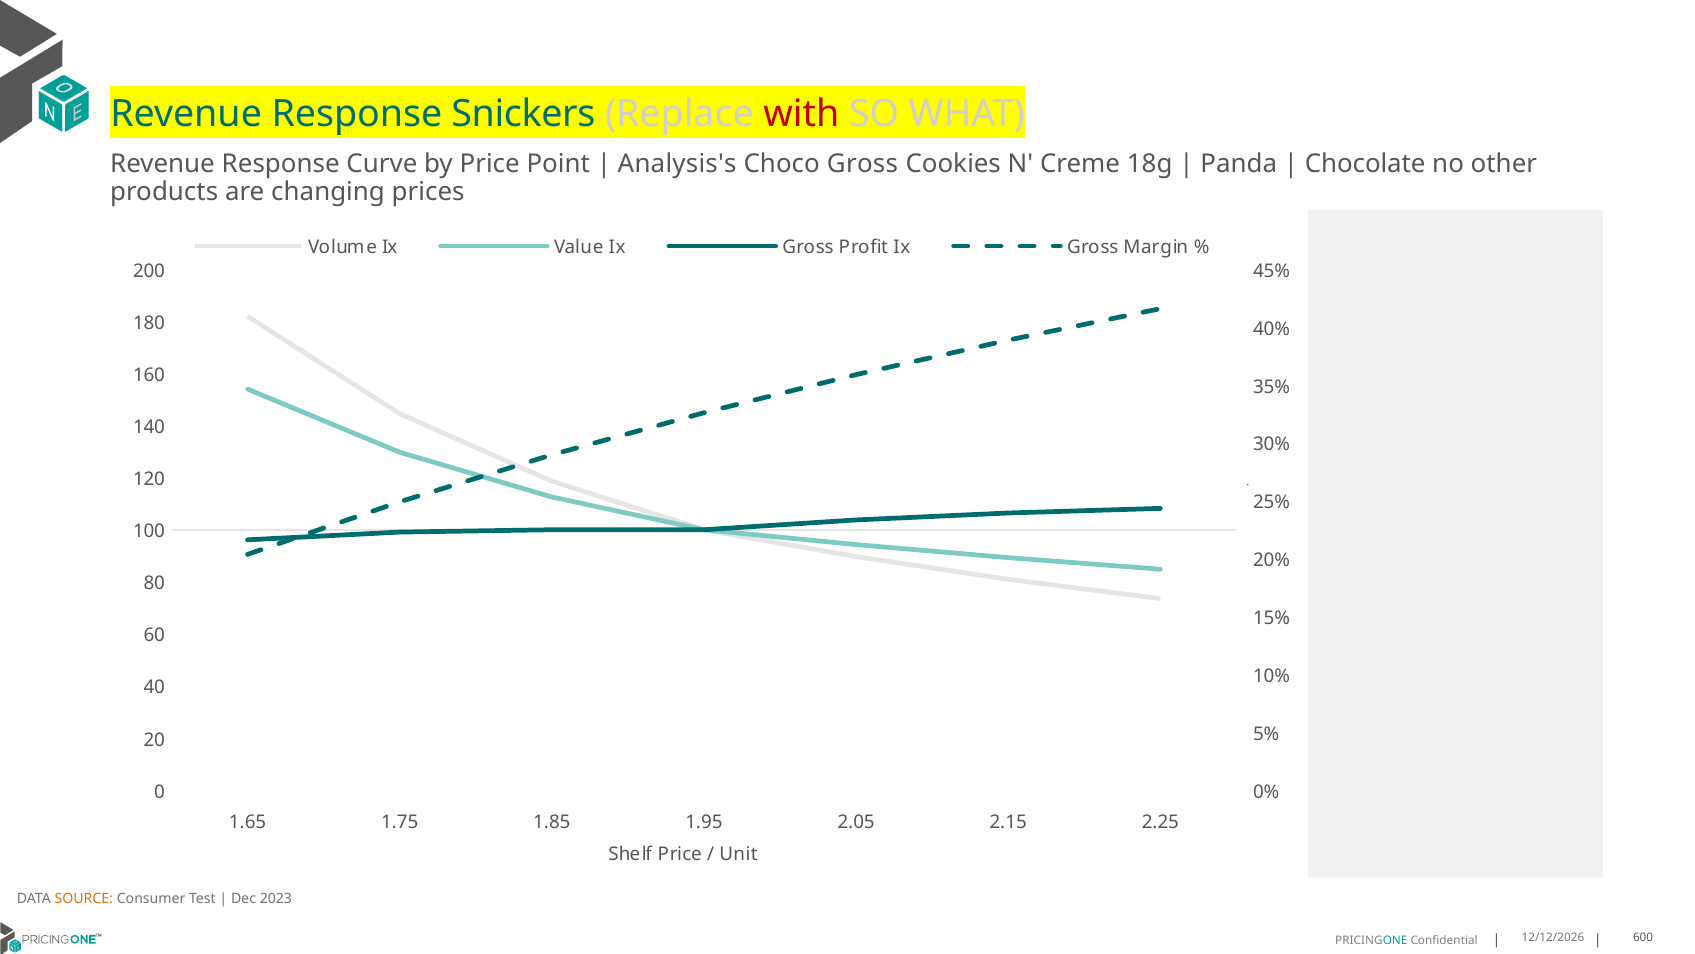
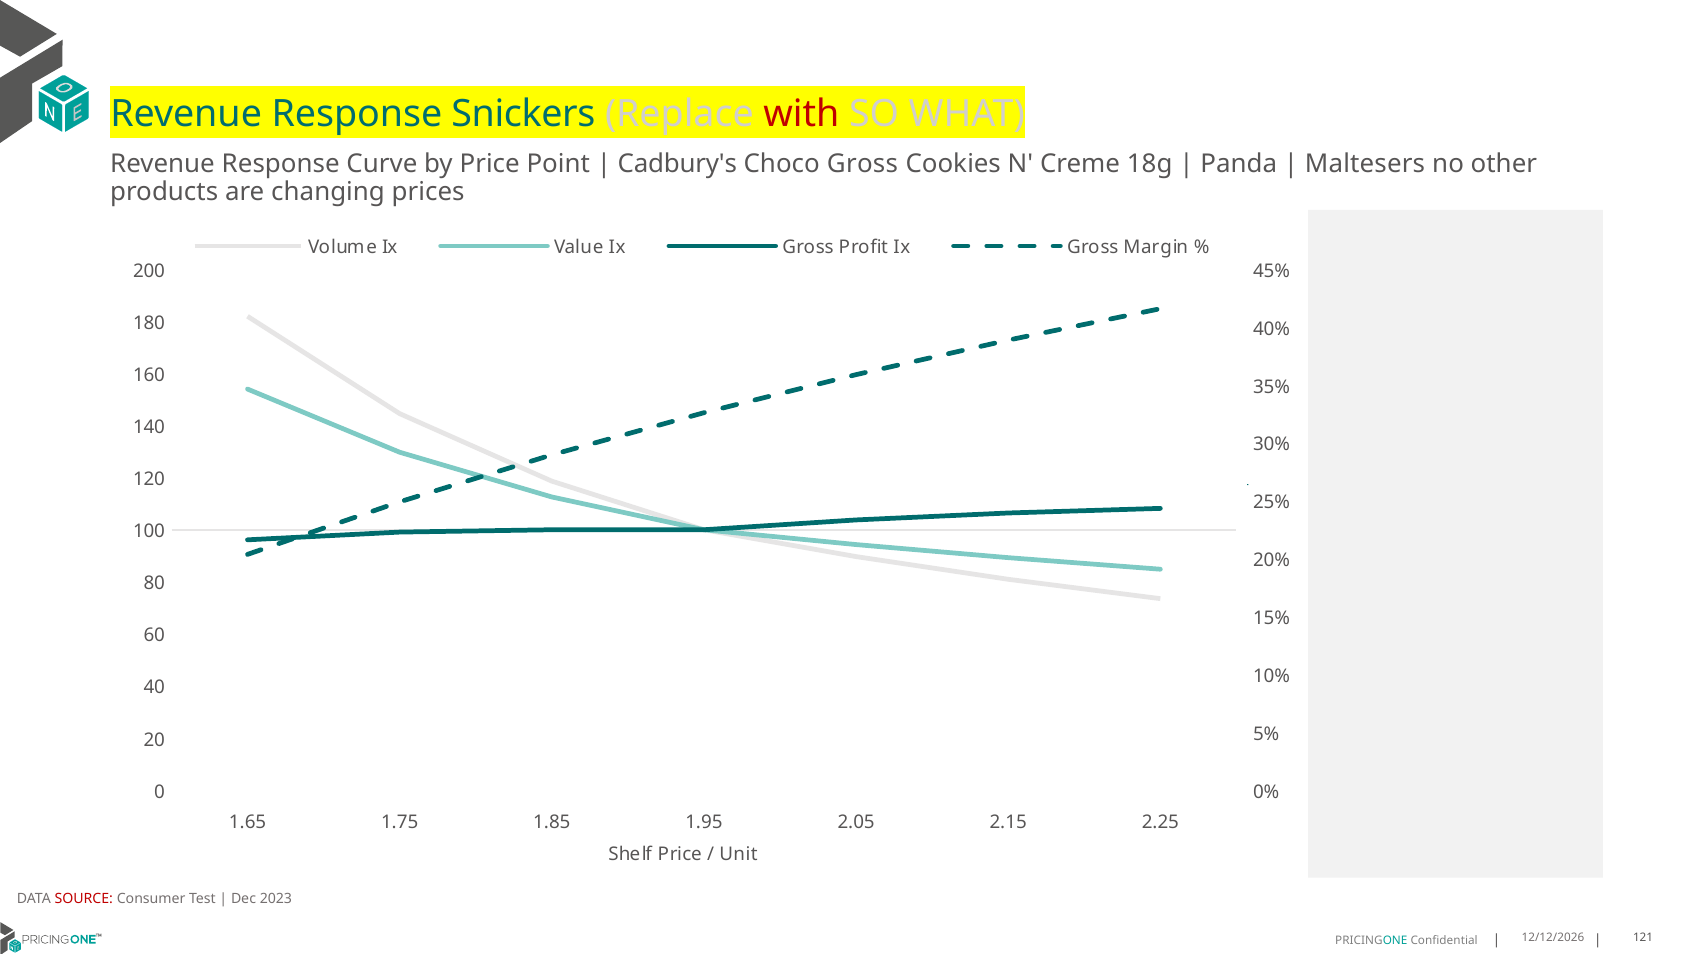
Analysis's: Analysis's -> Cadbury's
Chocolate: Chocolate -> Maltesers
SOURCE colour: orange -> red
600: 600 -> 121
